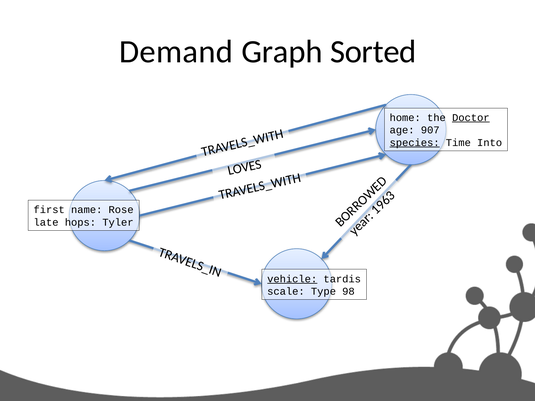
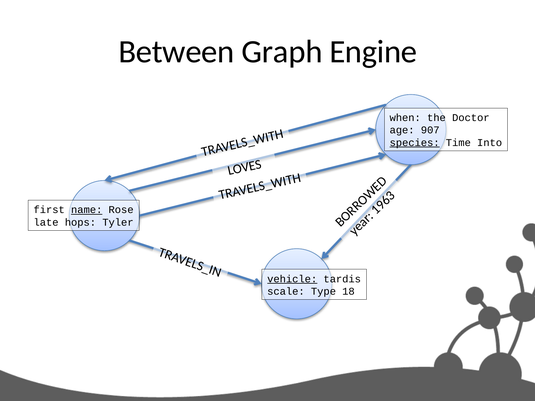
Demand: Demand -> Between
Sorted: Sorted -> Engine
home: home -> when
Doctor underline: present -> none
name underline: none -> present
98: 98 -> 18
